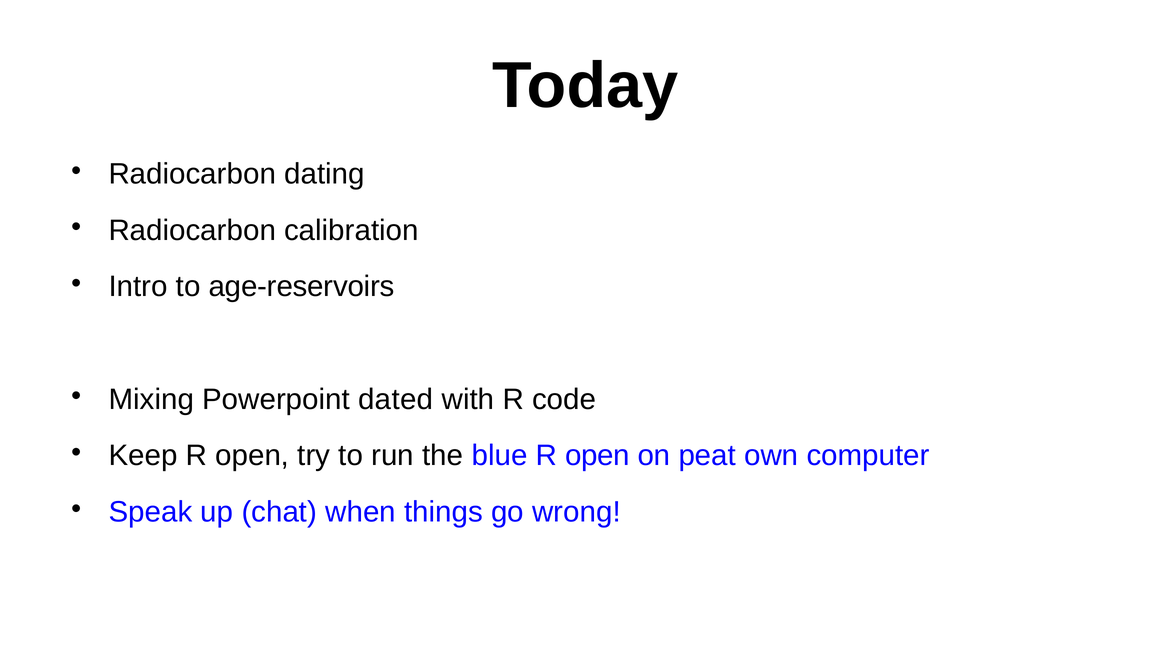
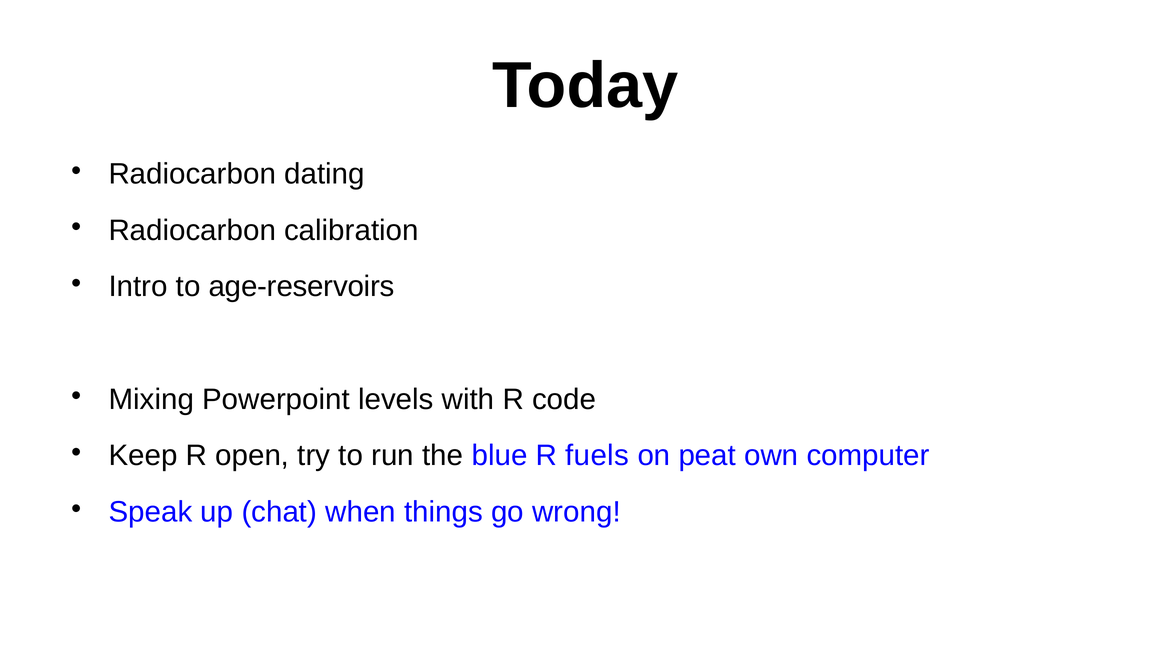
dated: dated -> levels
blue R open: open -> fuels
